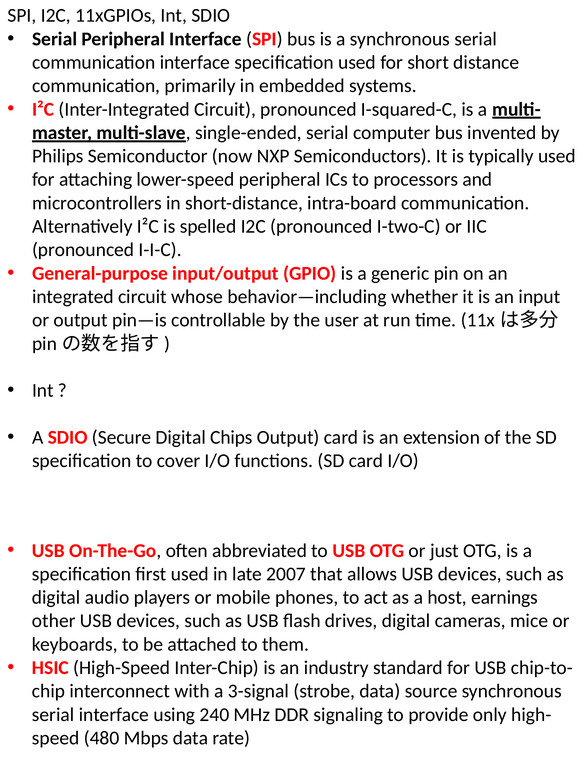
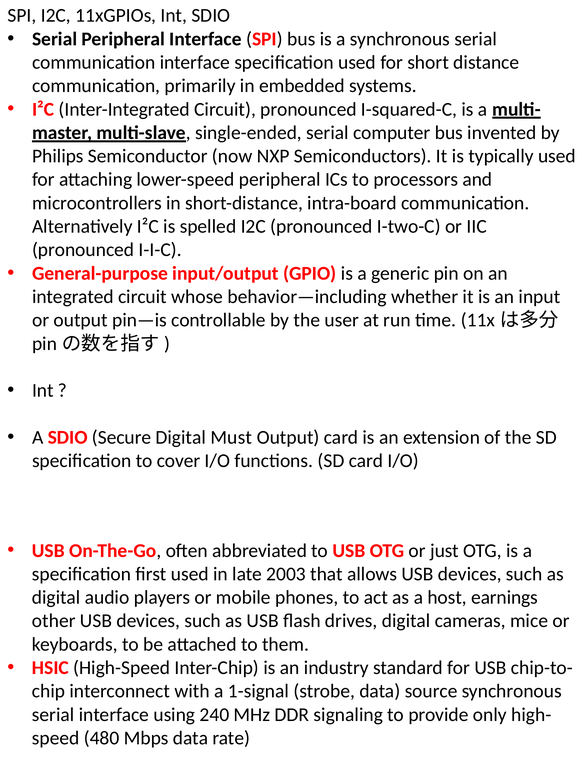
Chips: Chips -> Must
2007: 2007 -> 2003
3-signal: 3-signal -> 1-signal
